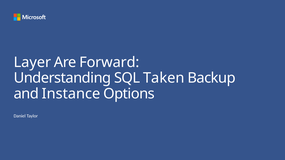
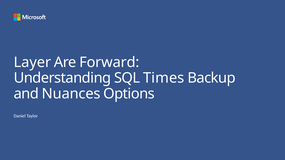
Taken: Taken -> Times
Instance: Instance -> Nuances
